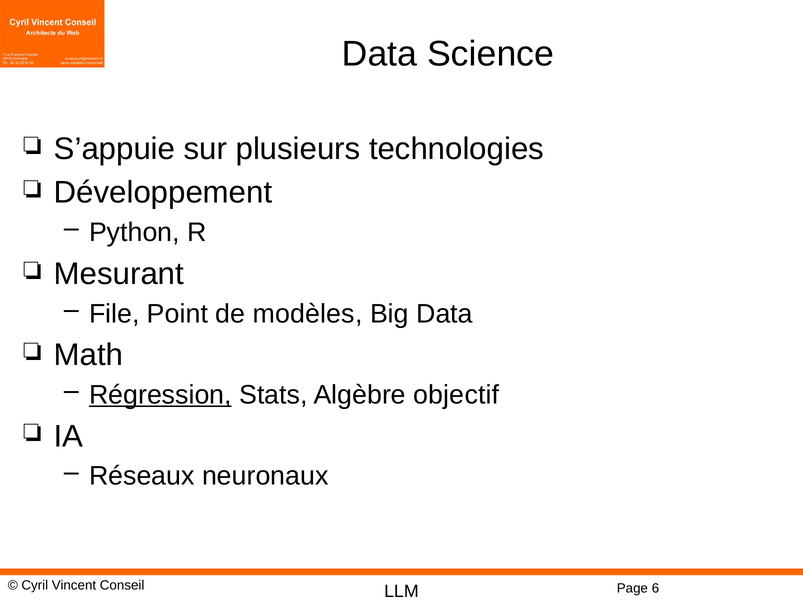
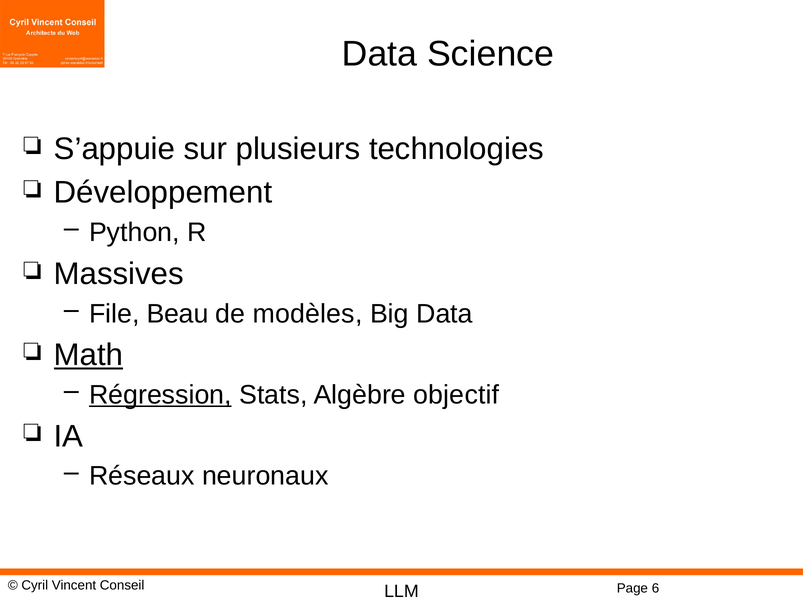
Mesurant: Mesurant -> Massives
Point: Point -> Beau
Math underline: none -> present
